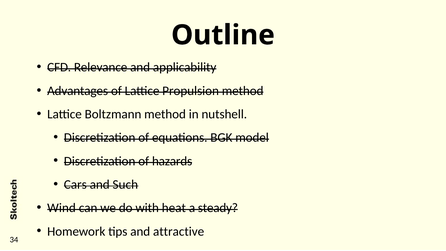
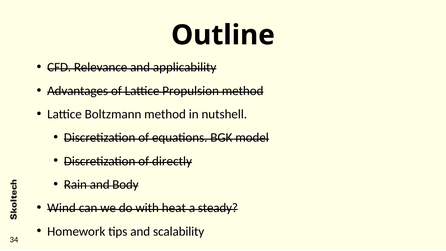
hazards: hazards -> directly
Cars: Cars -> Rain
Such: Such -> Body
attractive: attractive -> scalability
